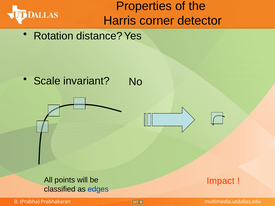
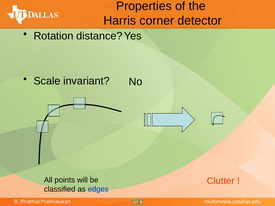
Impact: Impact -> Clutter
